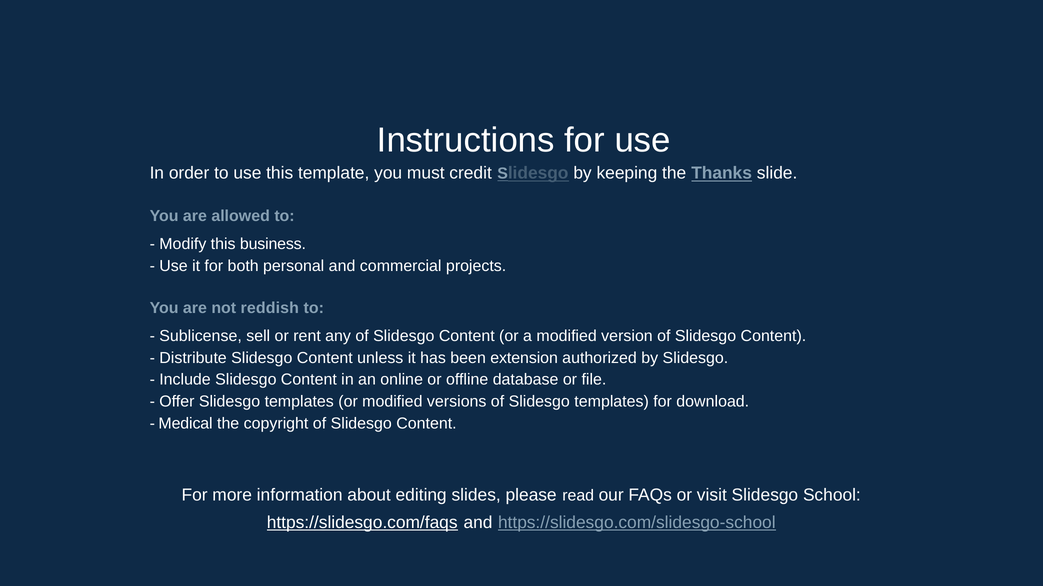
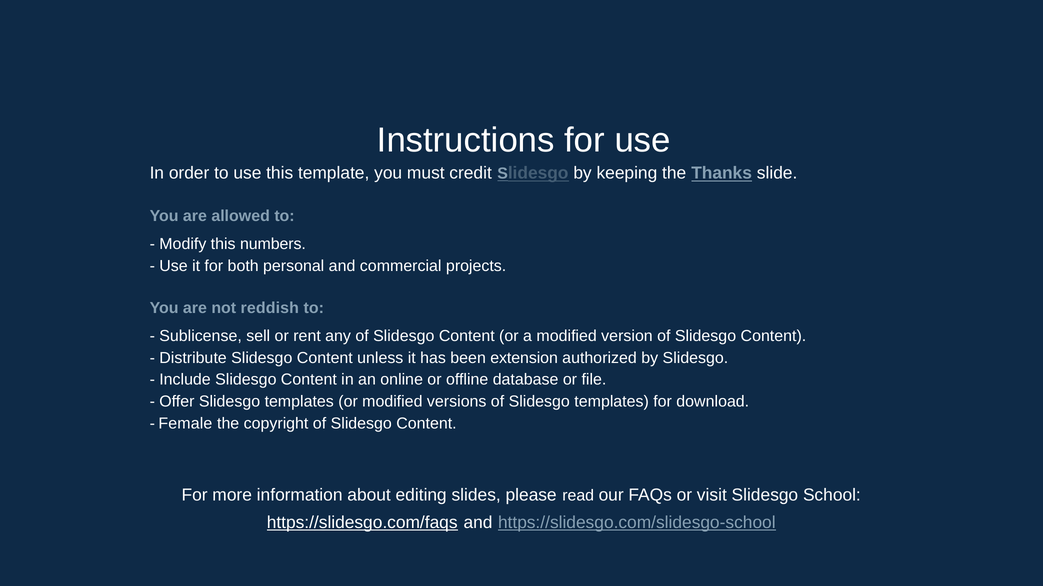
business: business -> numbers
Medical: Medical -> Female
